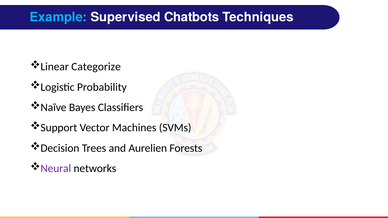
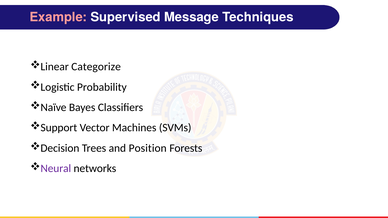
Example colour: light blue -> pink
Chatbots: Chatbots -> Message
Aurelien: Aurelien -> Position
